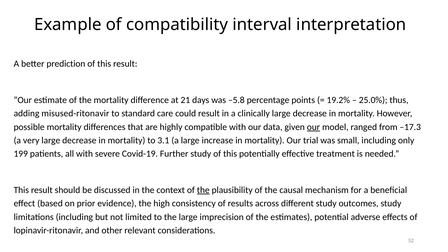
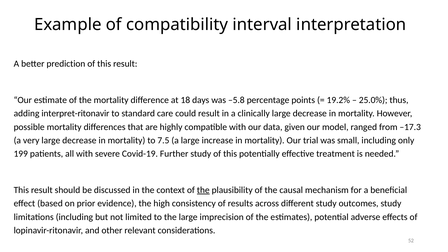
21: 21 -> 18
misused-ritonavir: misused-ritonavir -> interpret-ritonavir
our at (313, 127) underline: present -> none
3.1: 3.1 -> 7.5
